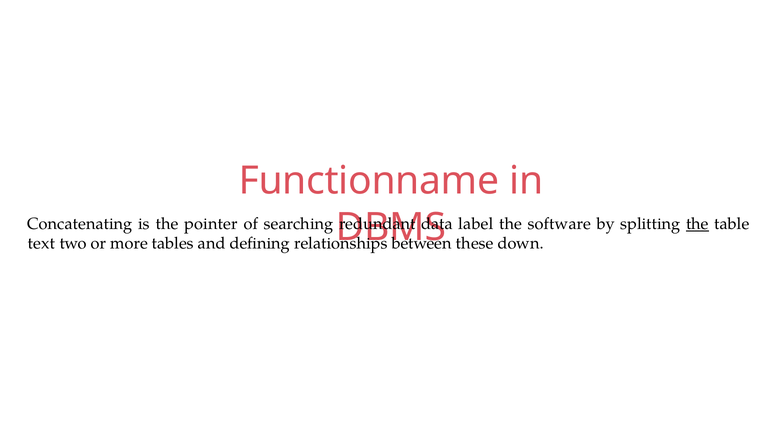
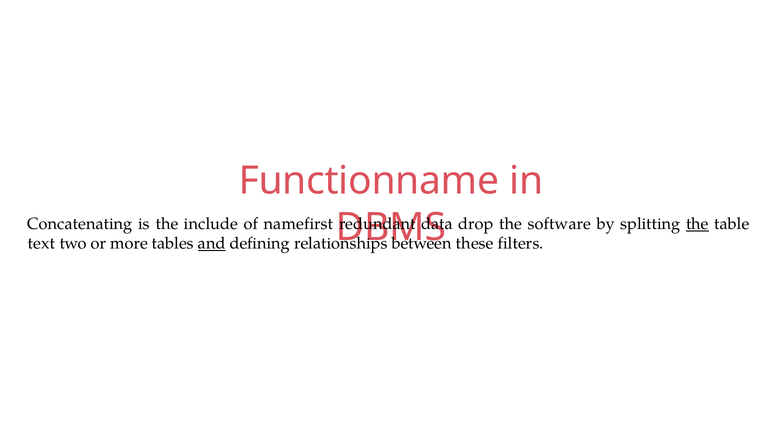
pointer: pointer -> include
searching: searching -> namefirst
label: label -> drop
and underline: none -> present
down: down -> filters
